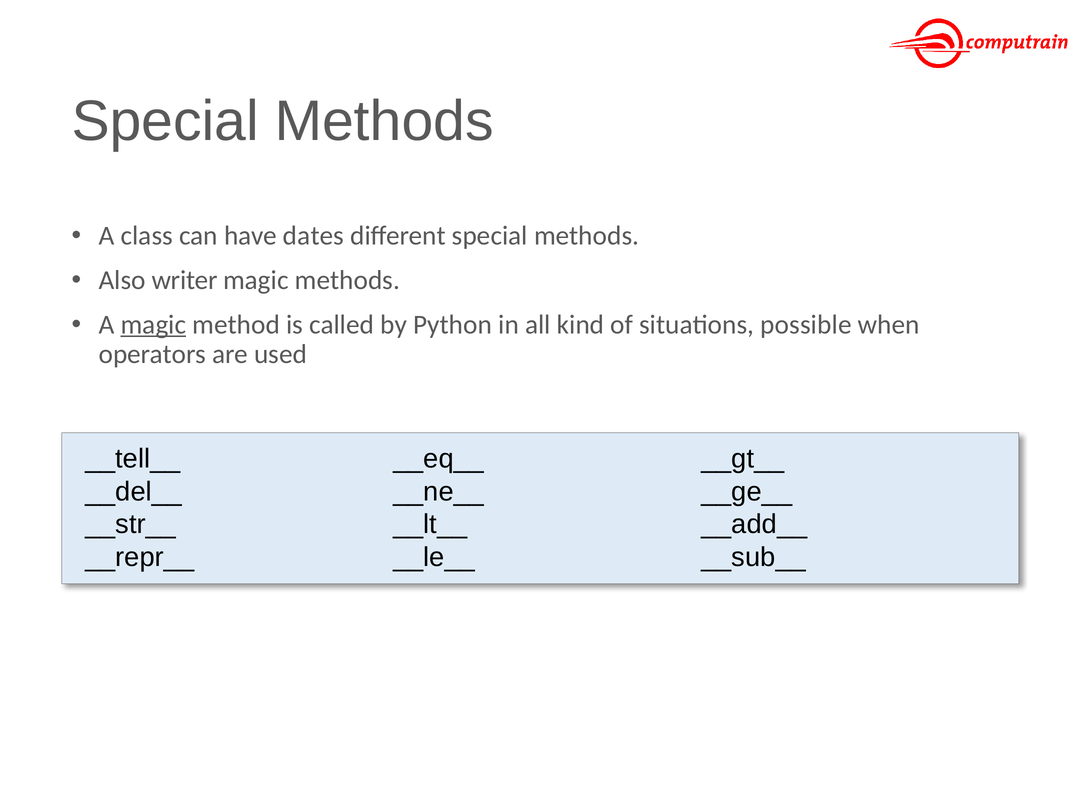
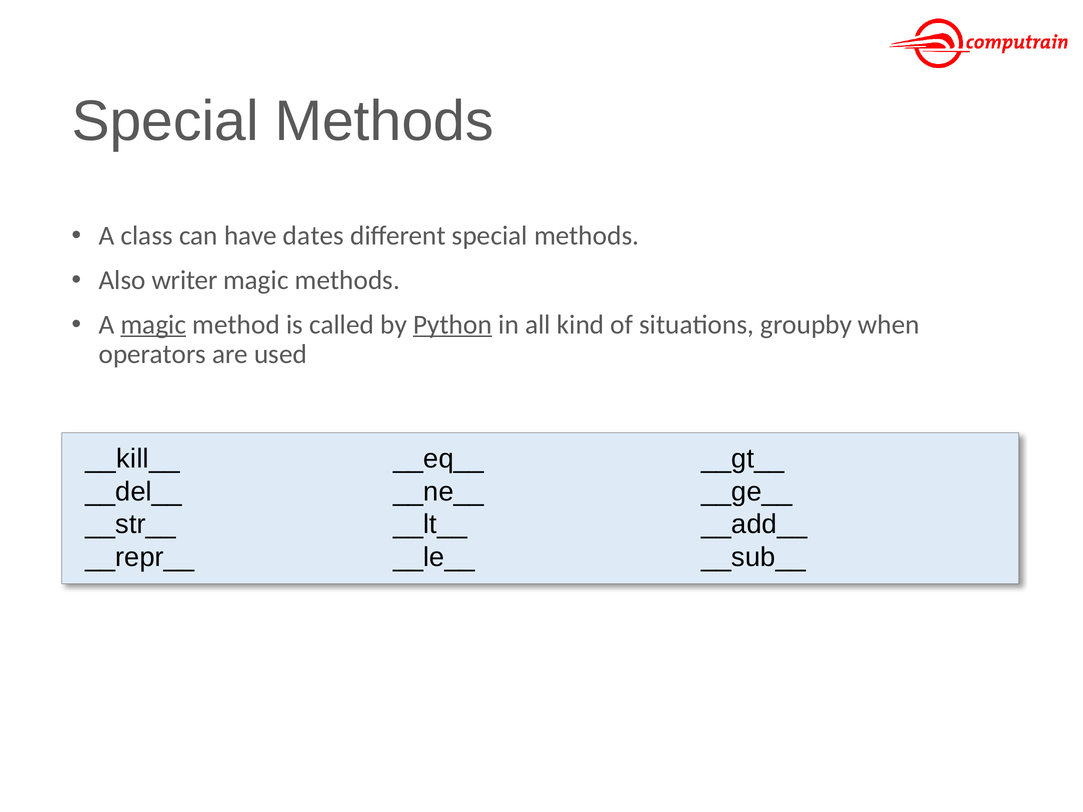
Python underline: none -> present
possible: possible -> groupby
__tell__: __tell__ -> __kill__
